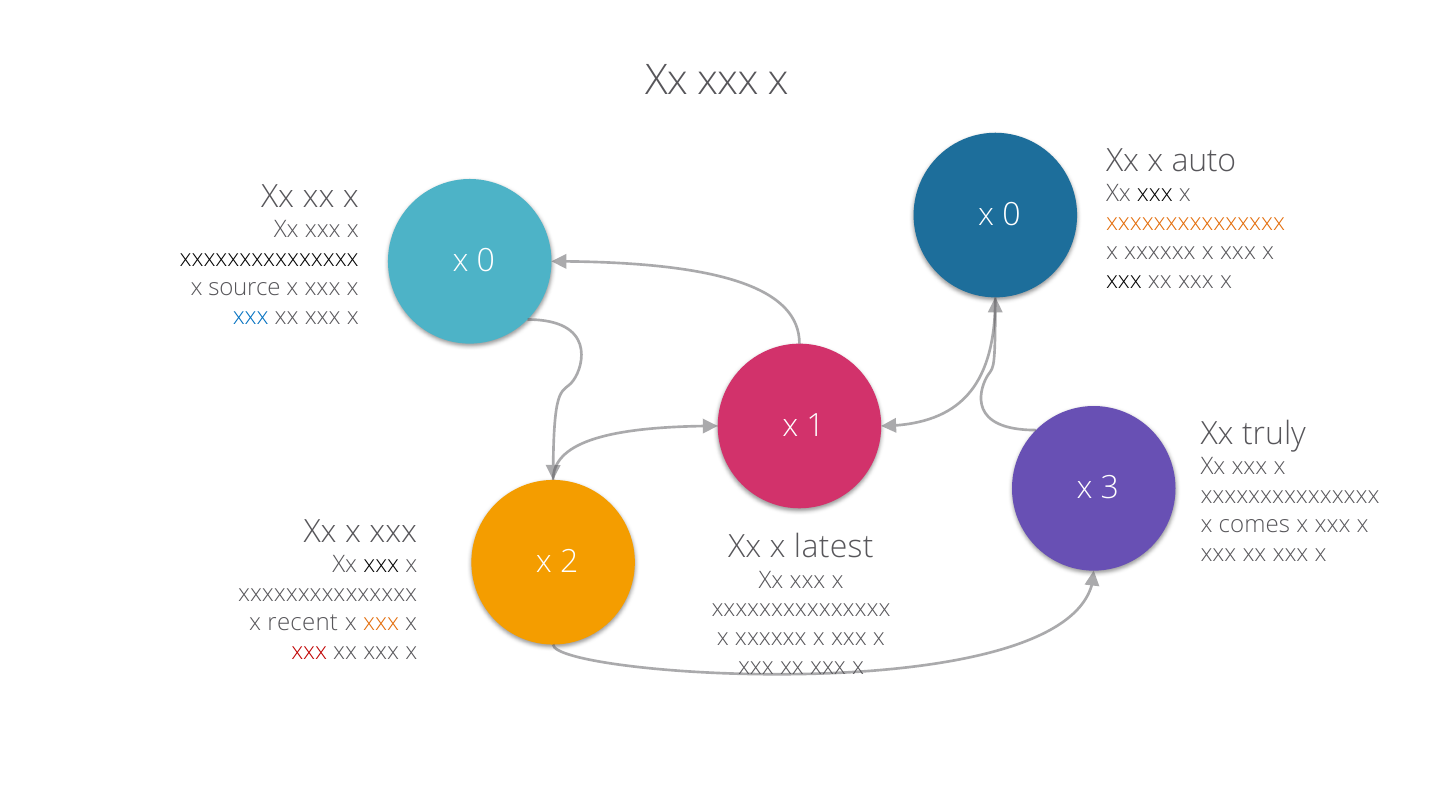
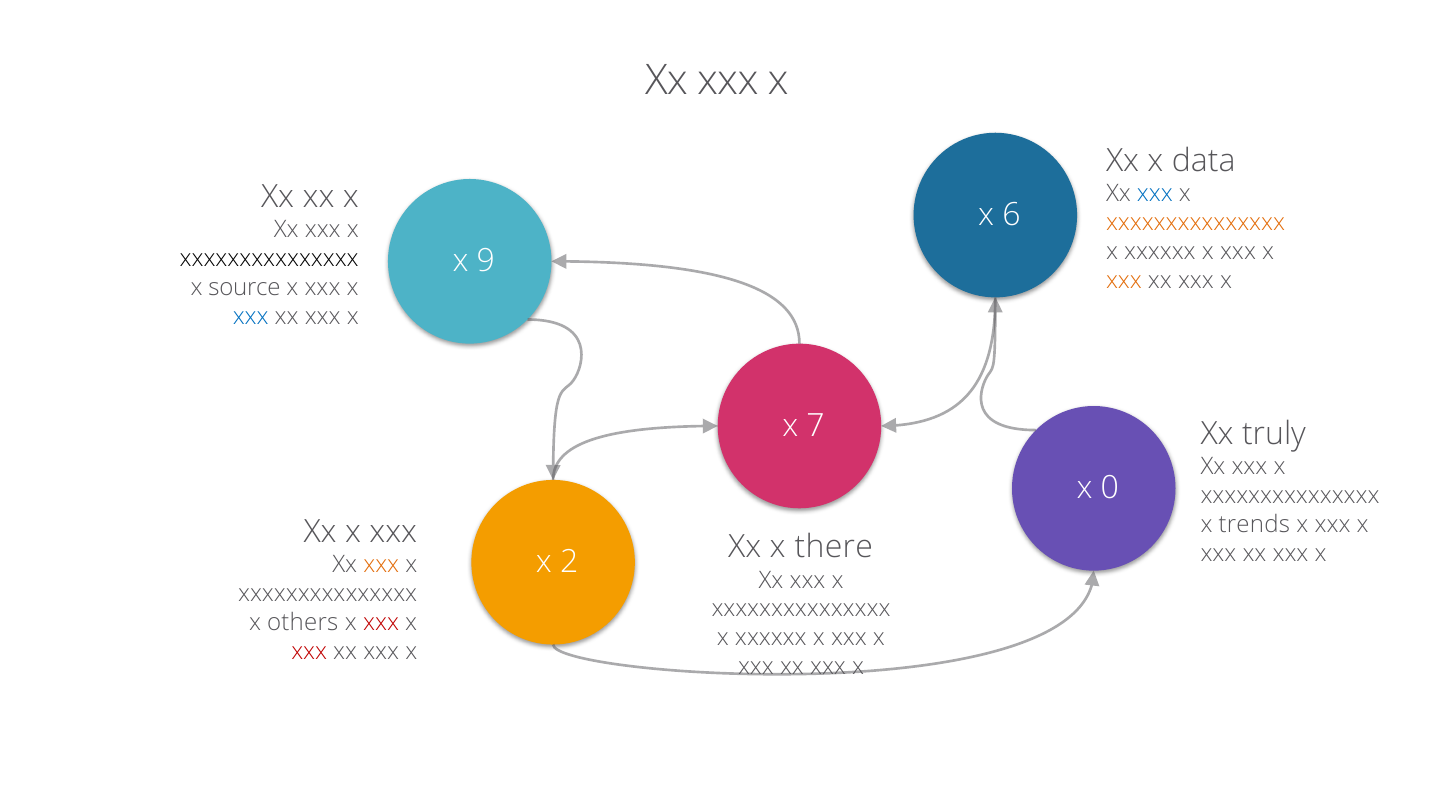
auto: auto -> data
xxx at (1155, 194) colour: black -> blue
0 at (1011, 215): 0 -> 6
0 at (486, 261): 0 -> 9
xxx at (1124, 280) colour: black -> orange
1: 1 -> 7
3: 3 -> 0
comes: comes -> trends
latest: latest -> there
xxx at (381, 565) colour: black -> orange
recent: recent -> others
xxx at (381, 623) colour: orange -> red
